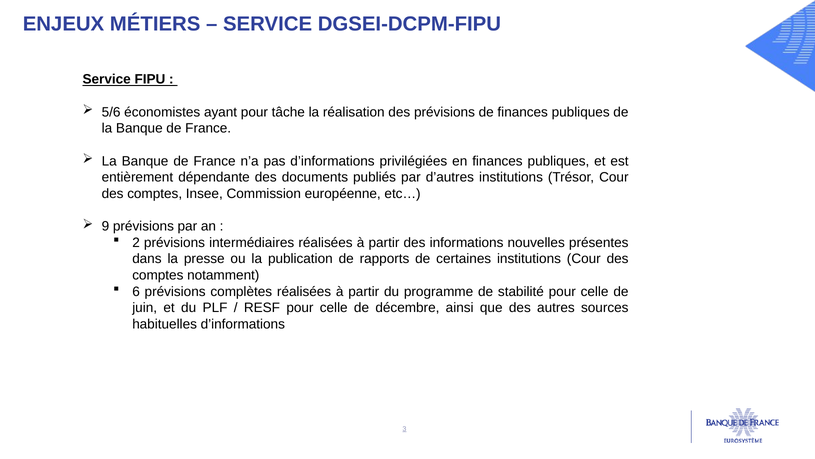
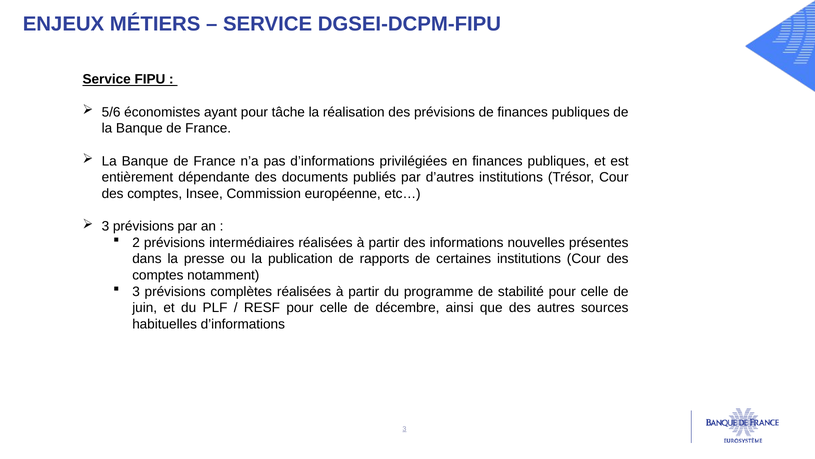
9 at (105, 226): 9 -> 3
6 at (136, 291): 6 -> 3
